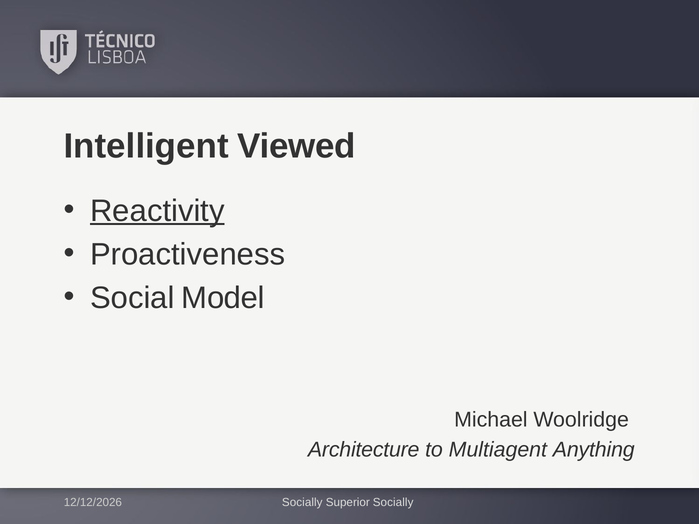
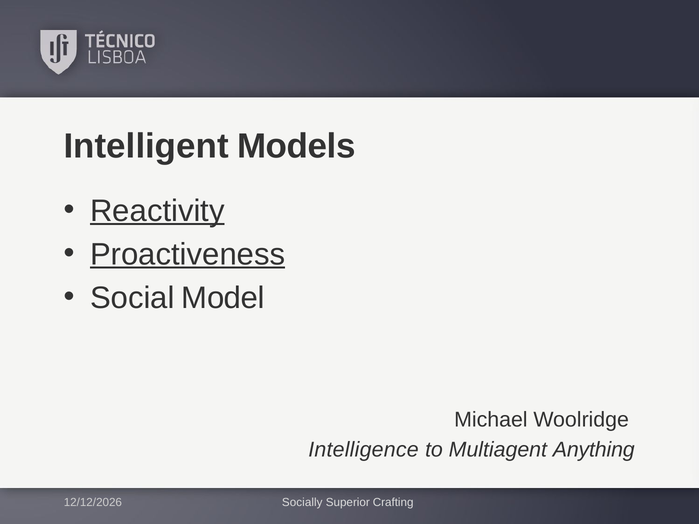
Viewed: Viewed -> Models
Proactiveness underline: none -> present
Architecture: Architecture -> Intelligence
Superior Socially: Socially -> Crafting
